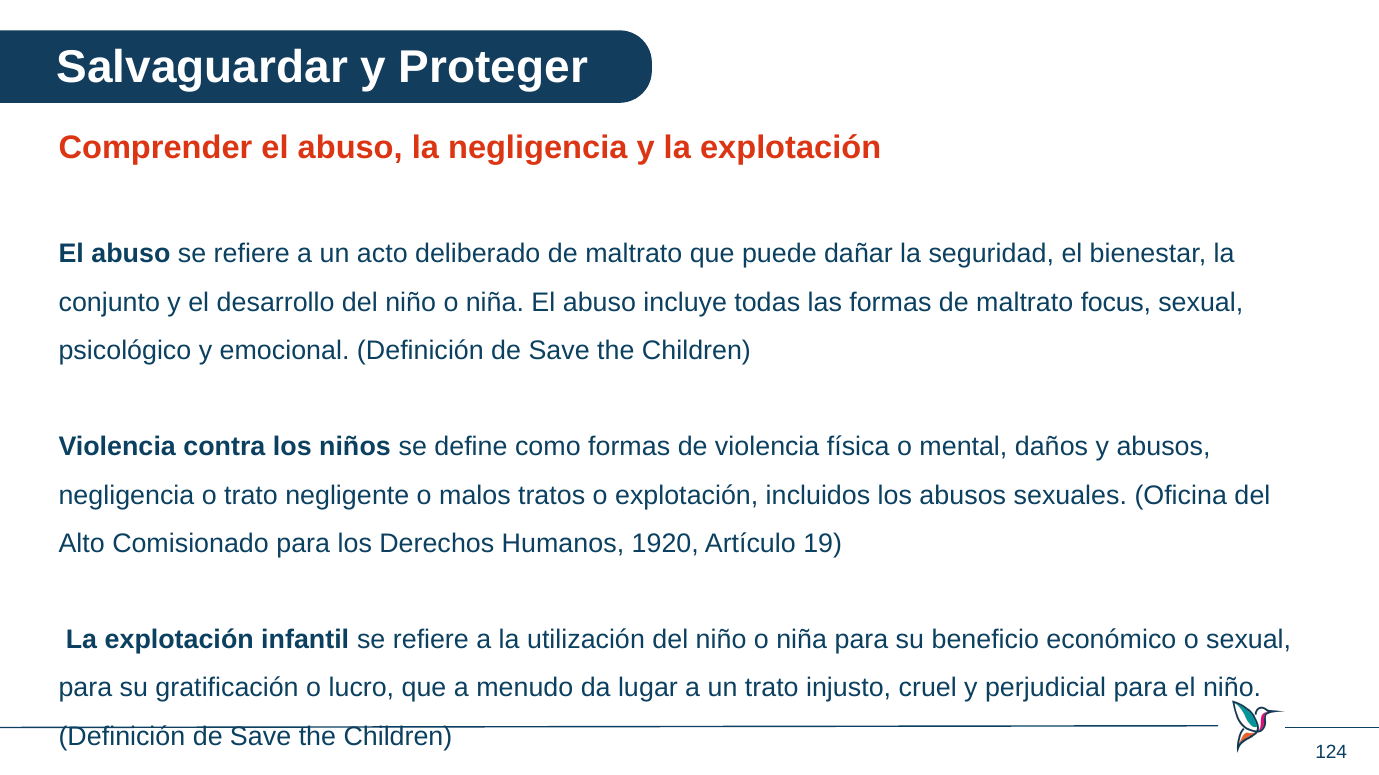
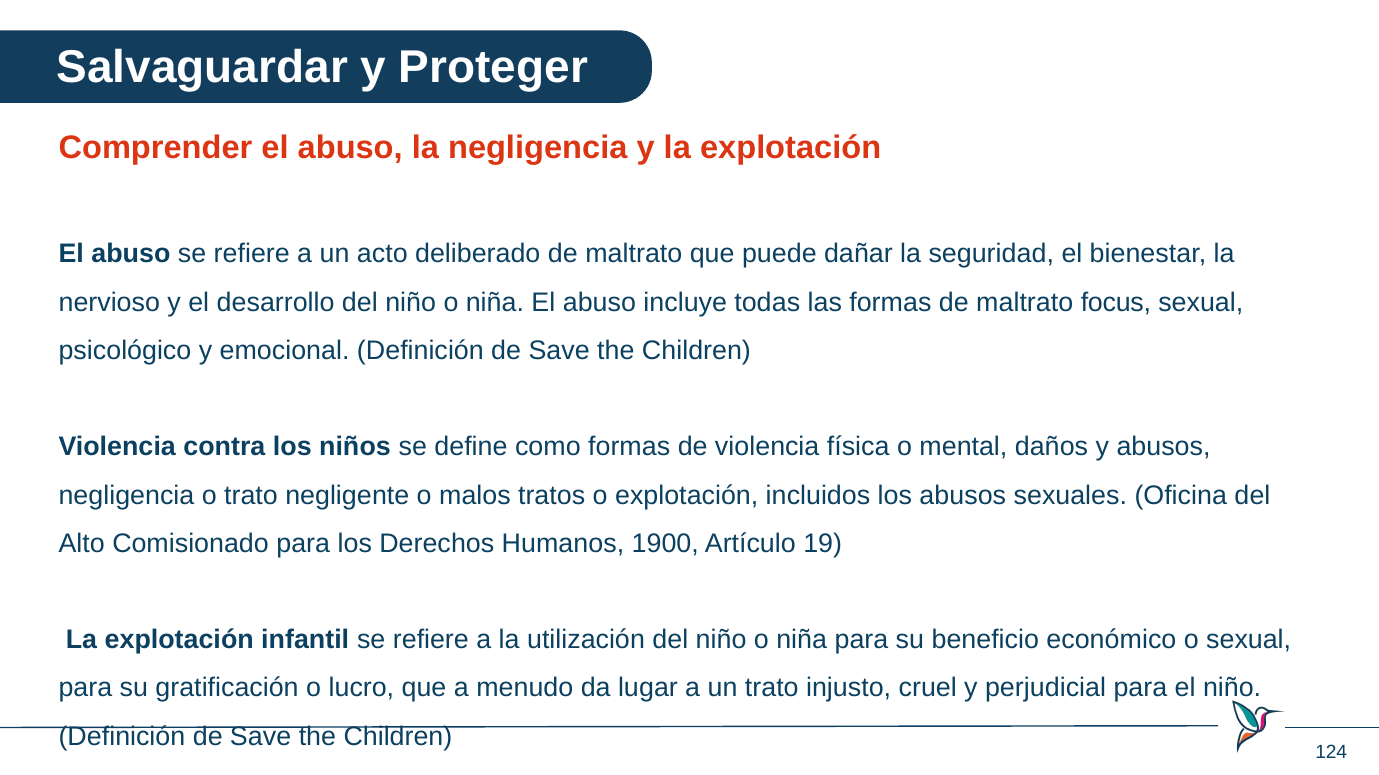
conjunto: conjunto -> nervioso
1920: 1920 -> 1900
